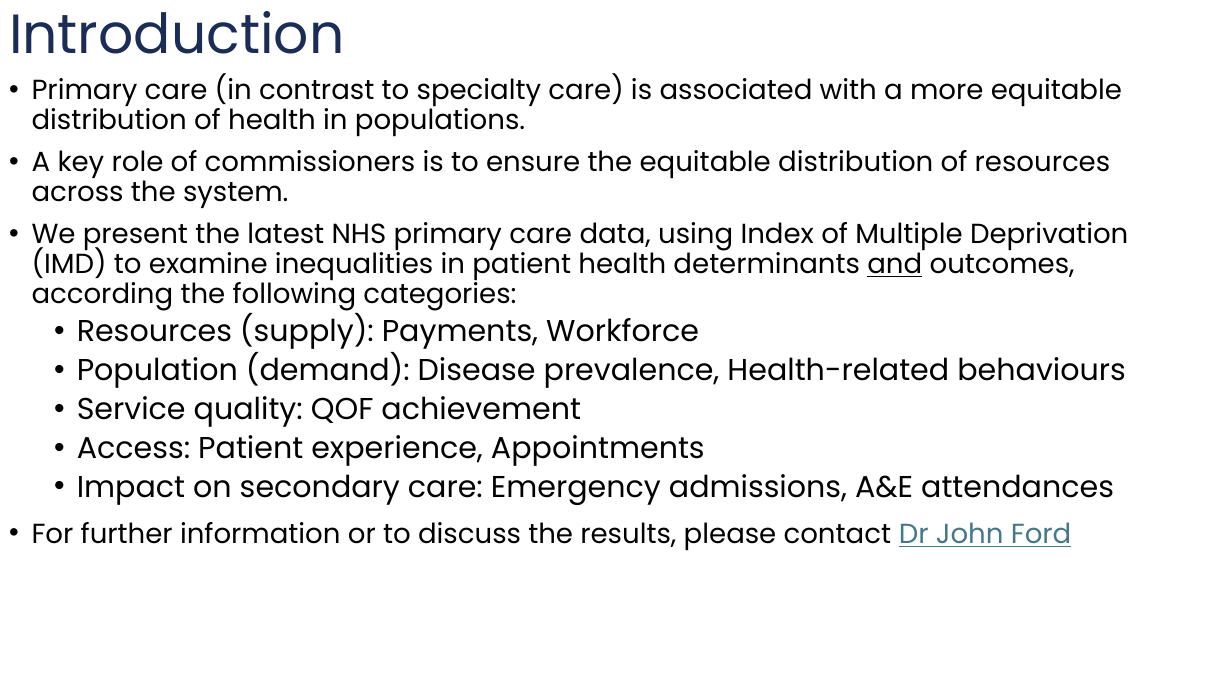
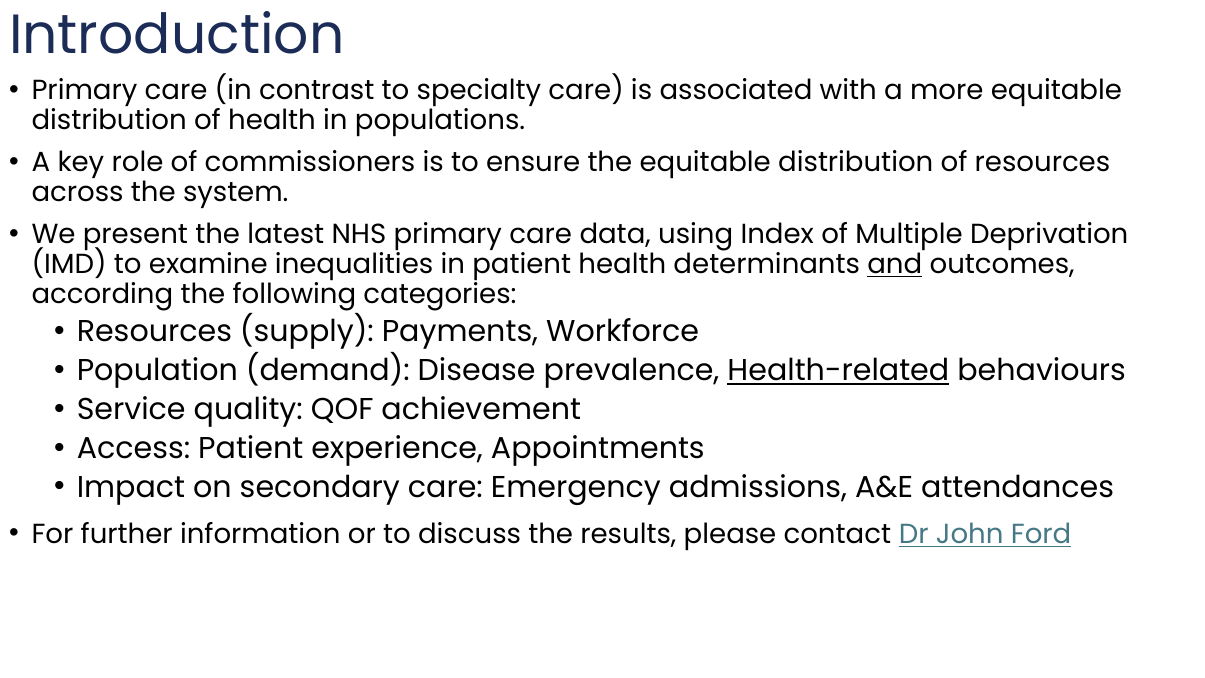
Health-related underline: none -> present
